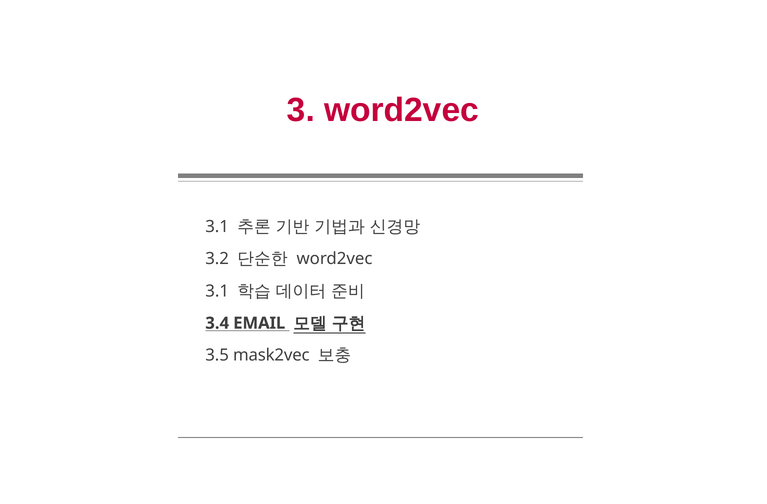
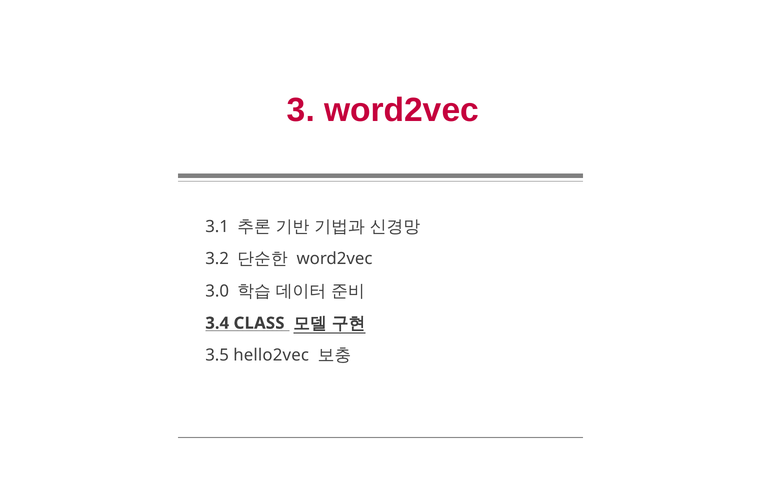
3.1 at (217, 291): 3.1 -> 3.0
EMAIL: EMAIL -> CLASS
mask2vec: mask2vec -> hello2vec
